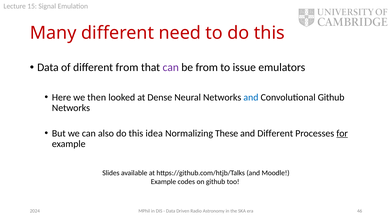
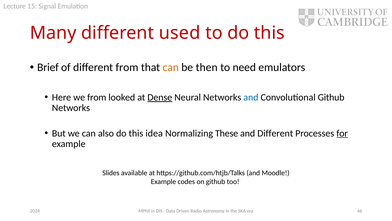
need: need -> used
Data at (48, 67): Data -> Brief
can at (171, 67) colour: purple -> orange
be from: from -> then
issue: issue -> need
we then: then -> from
Dense underline: none -> present
